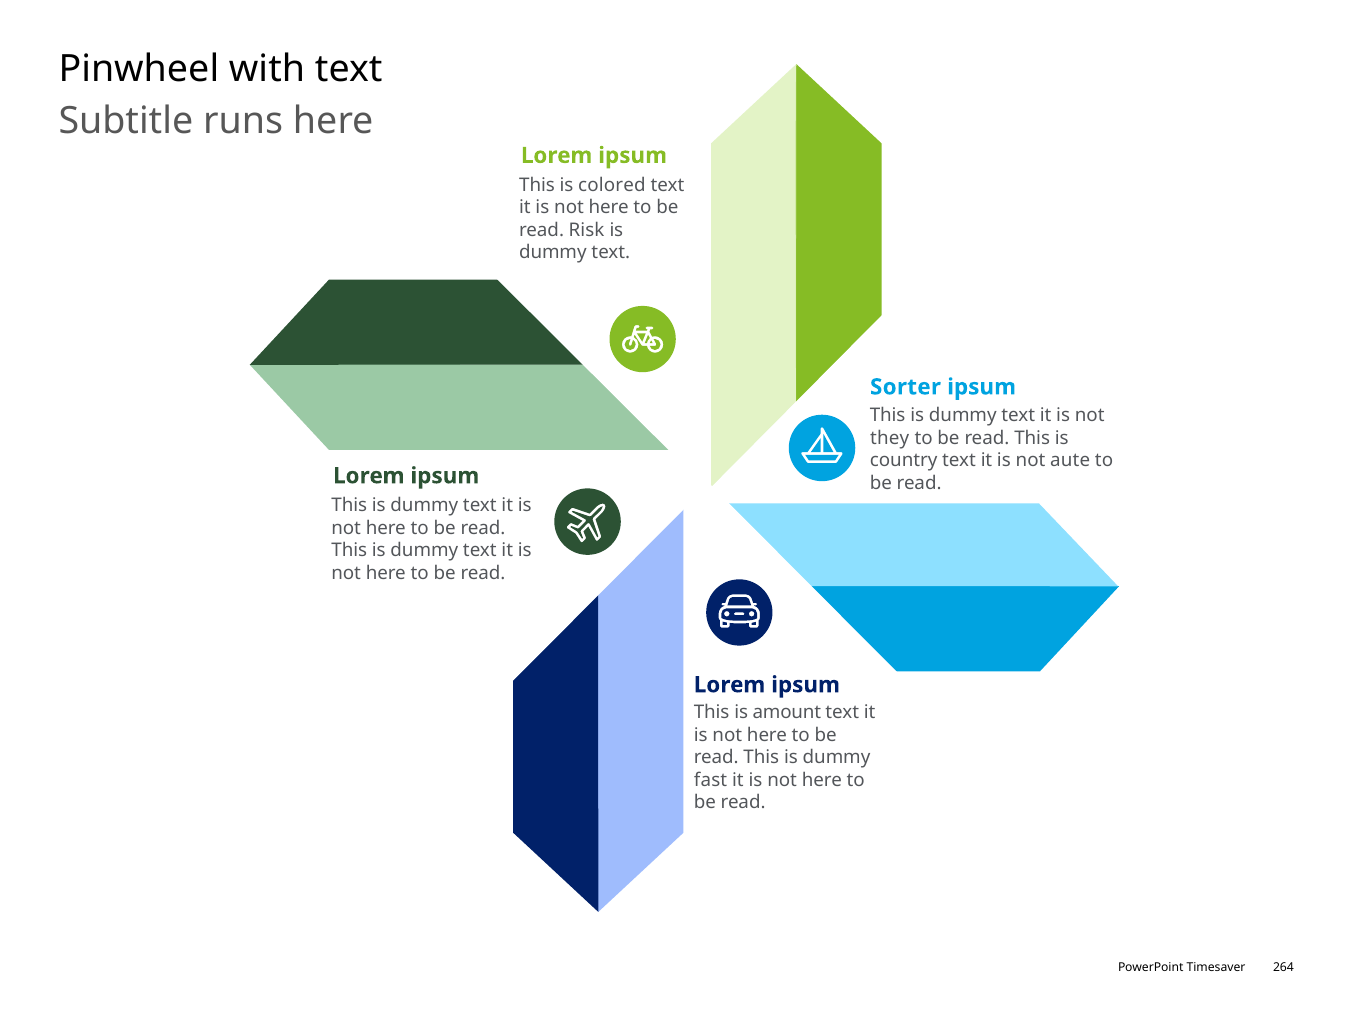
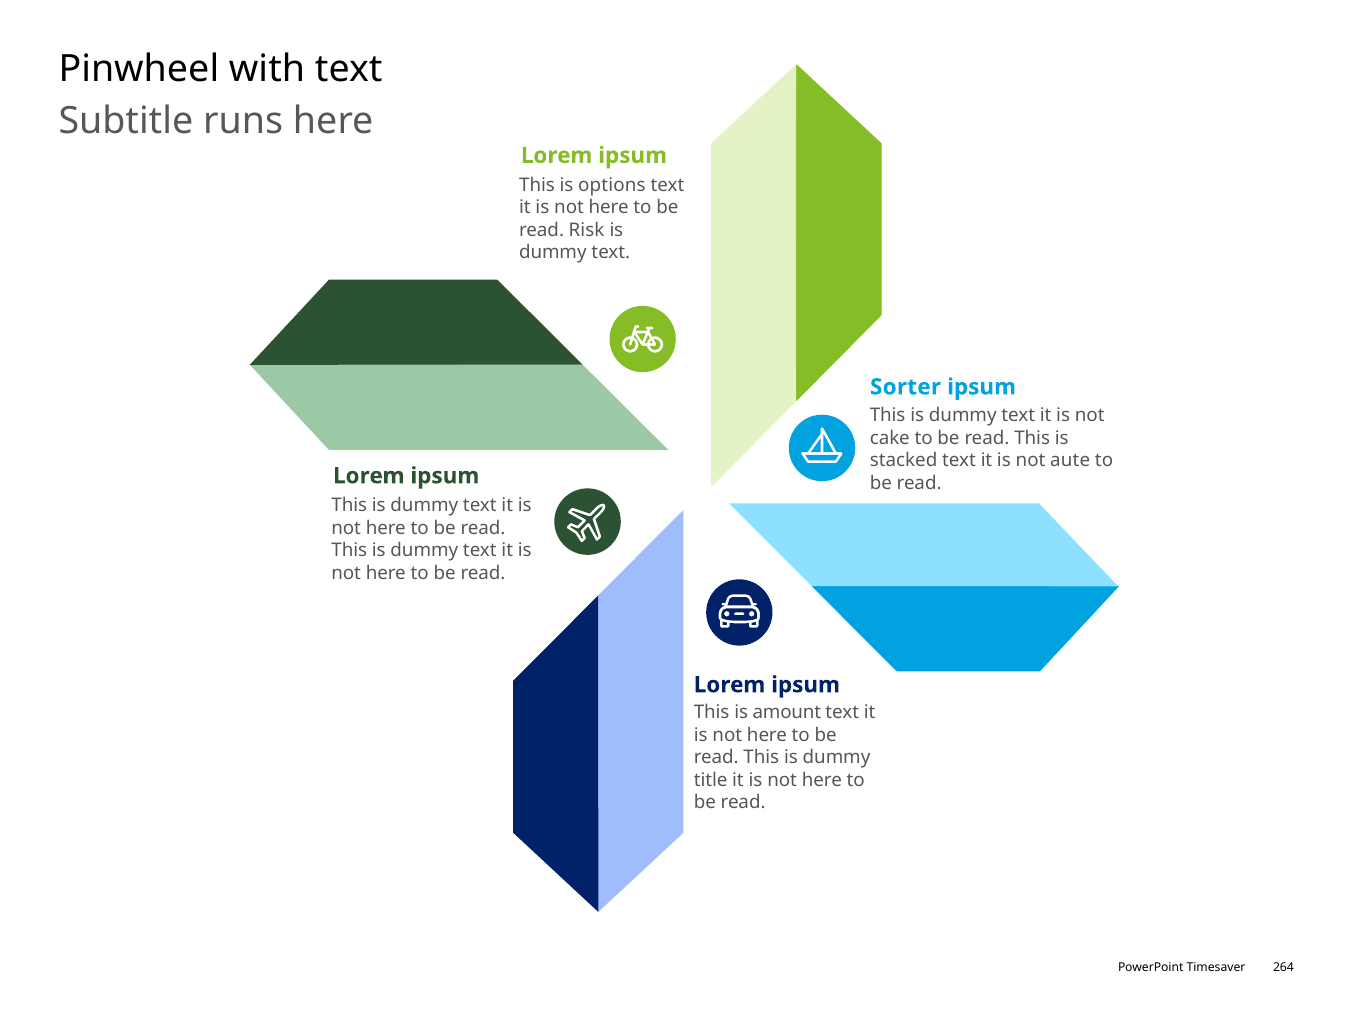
colored: colored -> options
they: they -> cake
country: country -> stacked
fast: fast -> title
